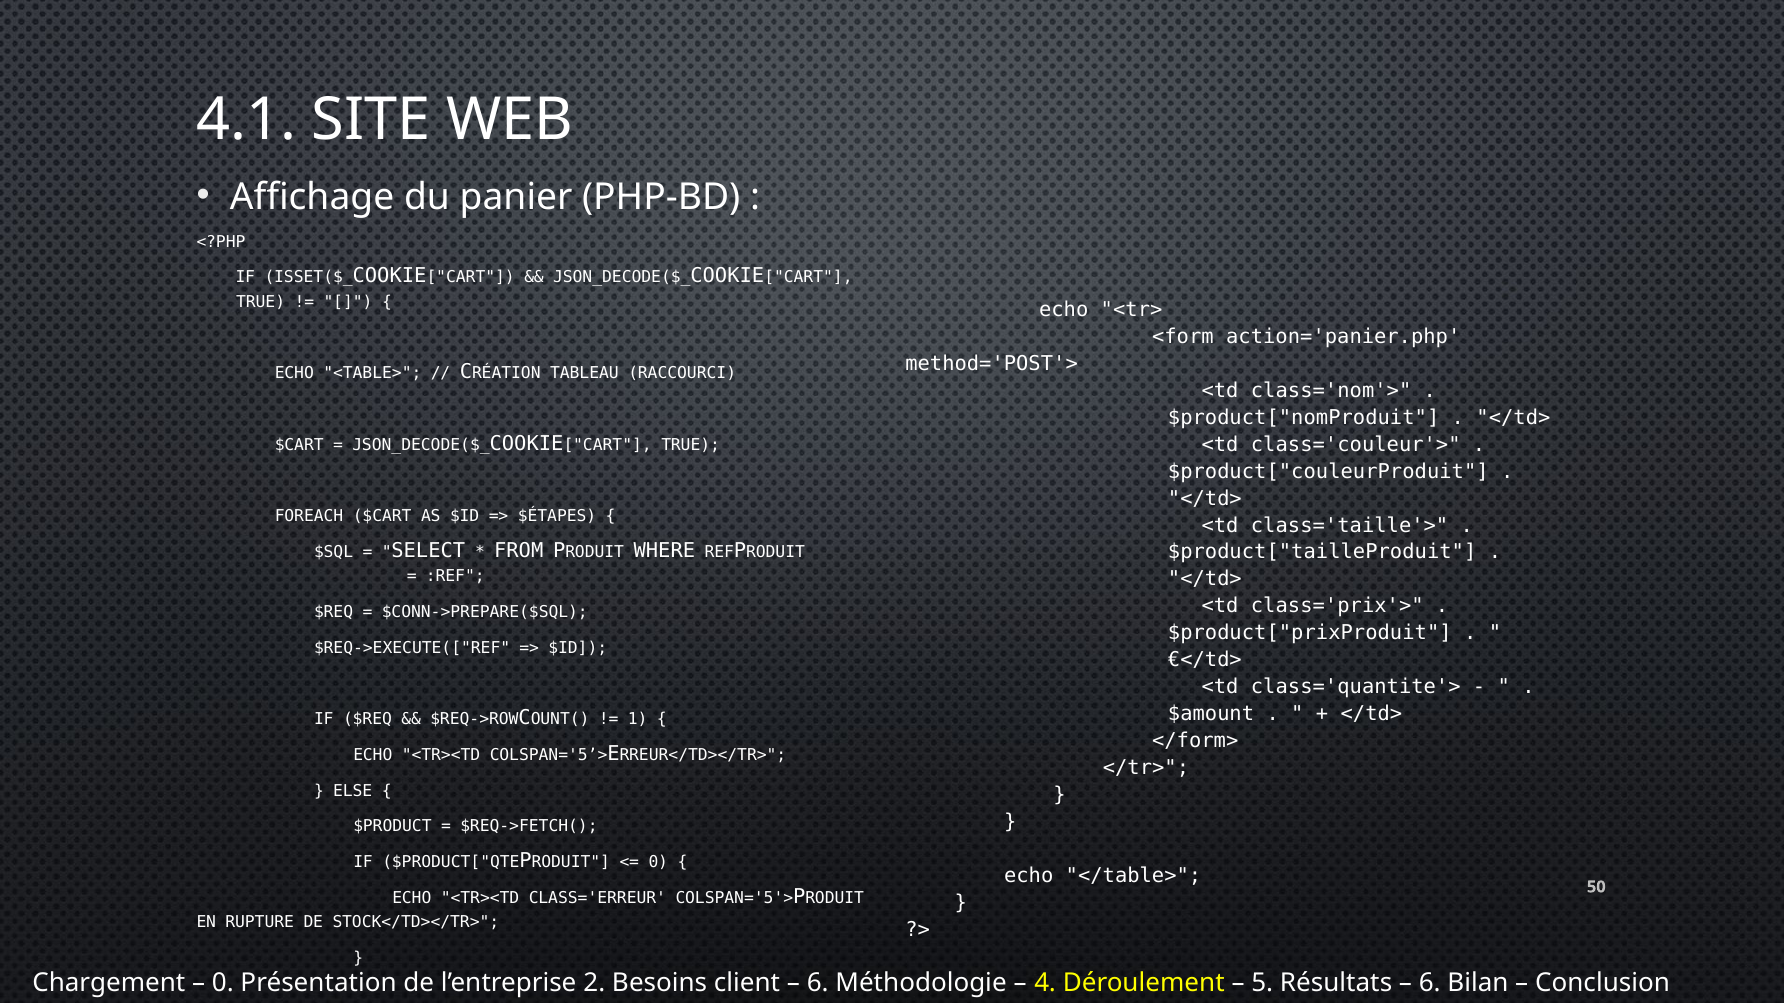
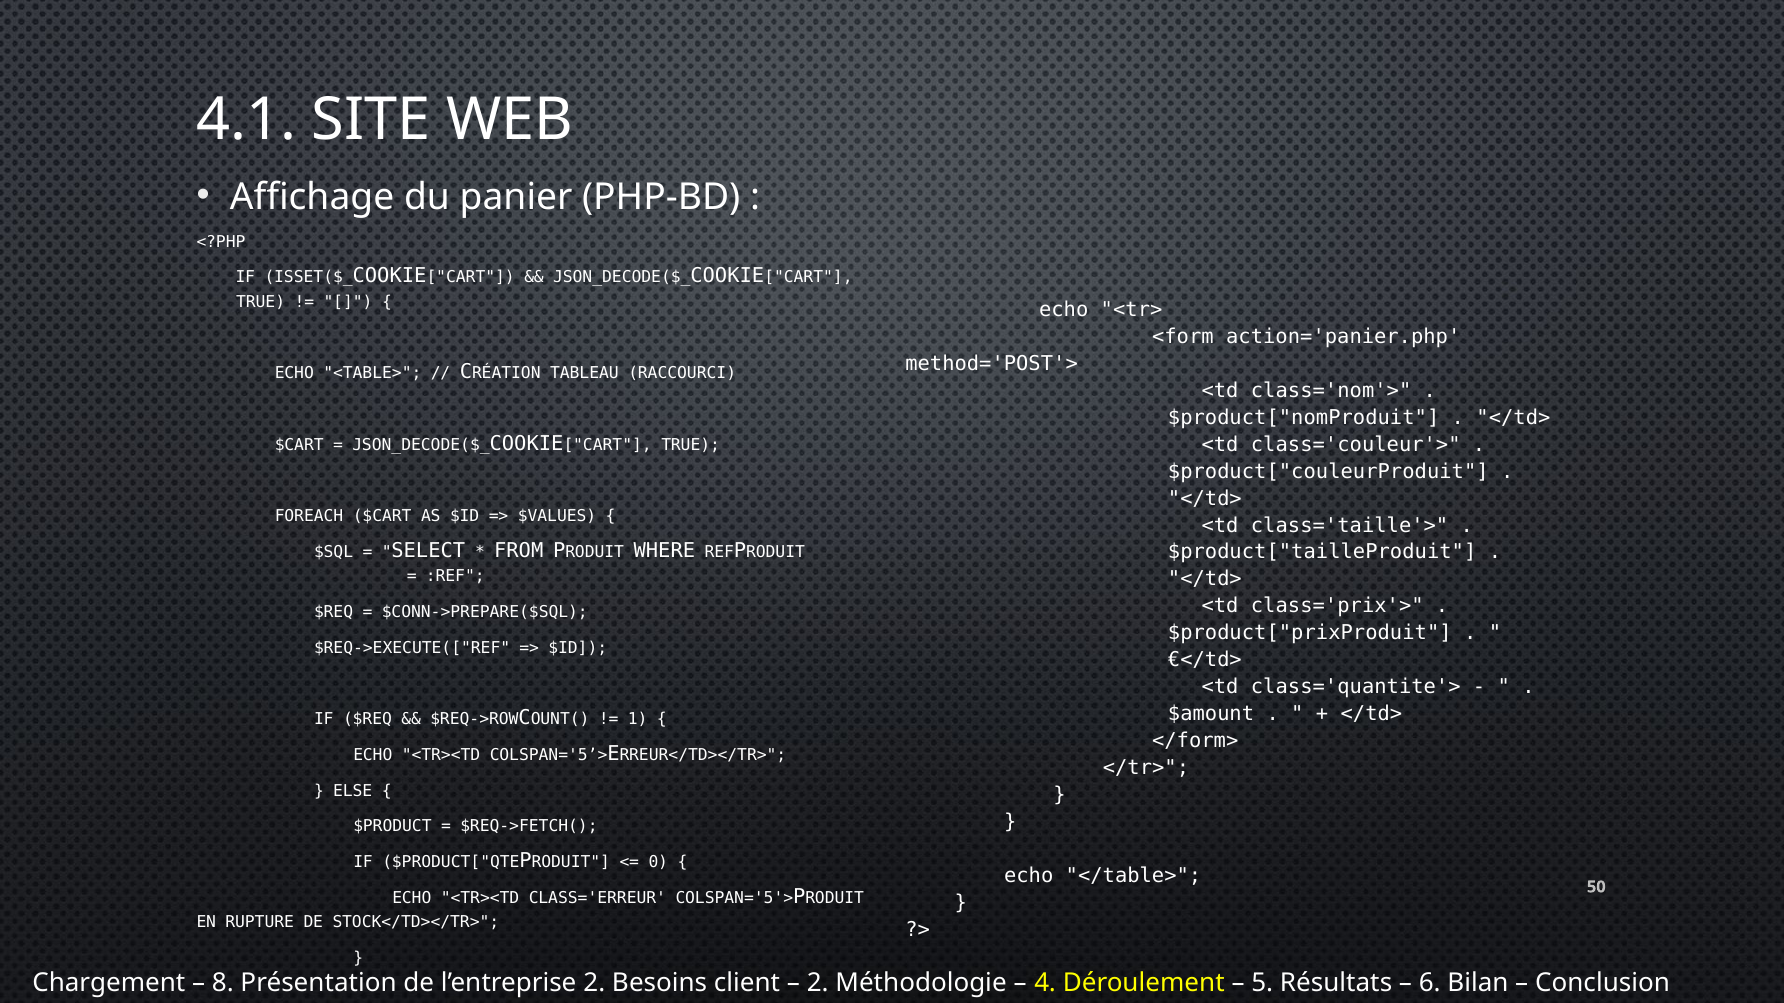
$ÉTAPES: $ÉTAPES -> $VALUES
0 at (223, 984): 0 -> 8
6 at (818, 984): 6 -> 2
